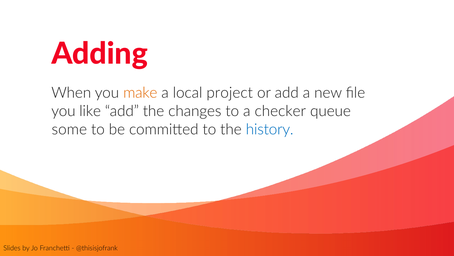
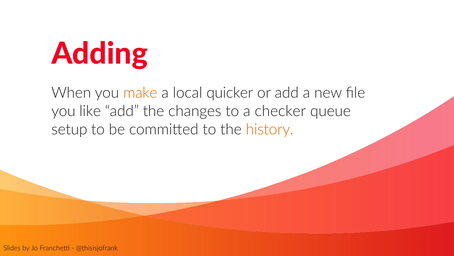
project: project -> quicker
some: some -> setup
history colour: blue -> orange
